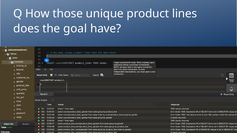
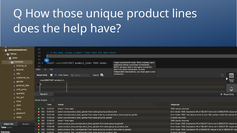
goal: goal -> help
